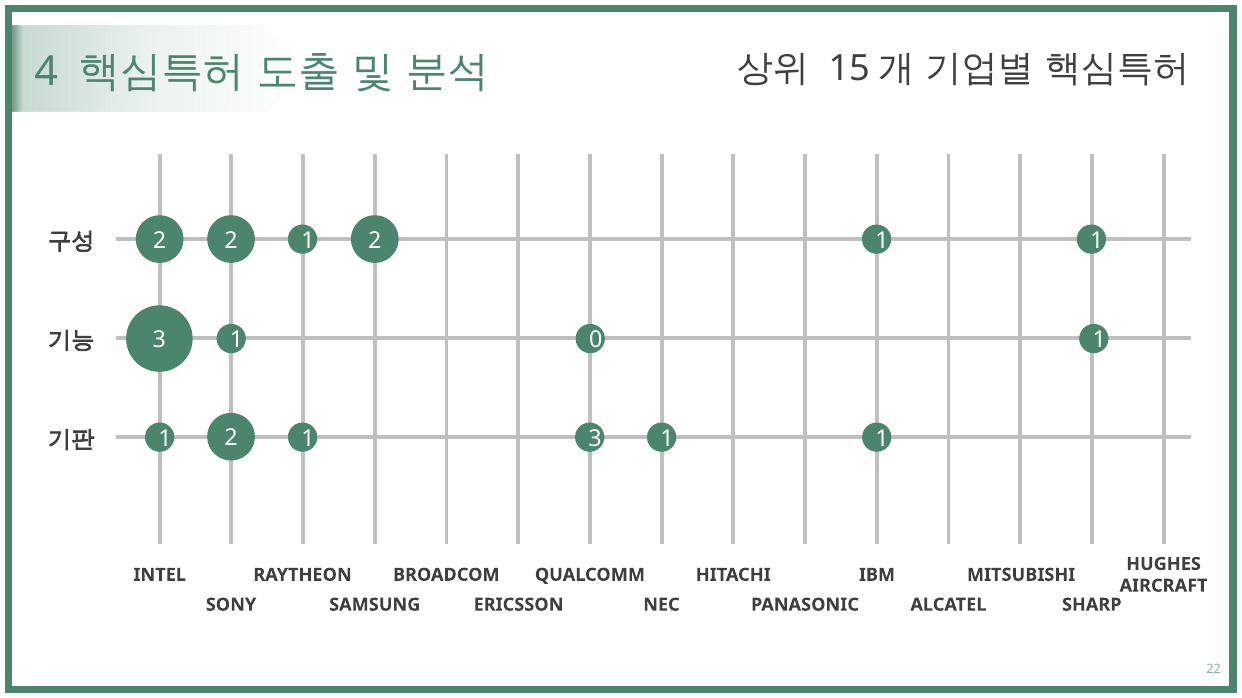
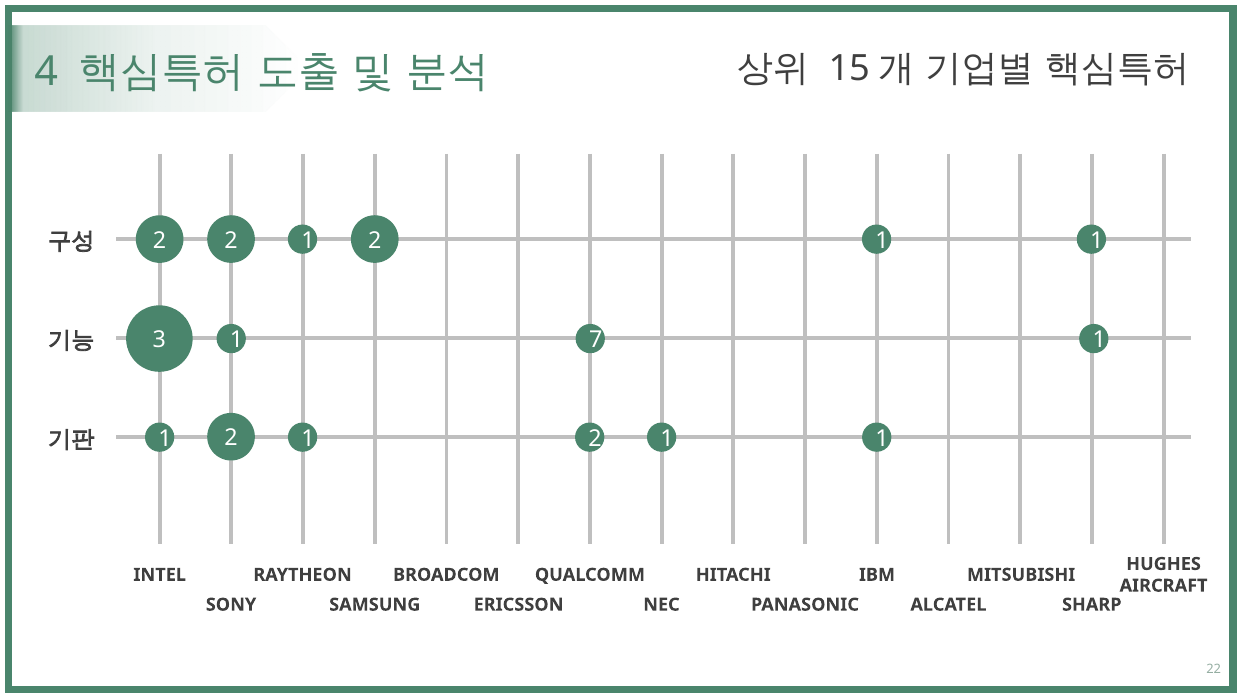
0: 0 -> 7
3 at (595, 439): 3 -> 2
